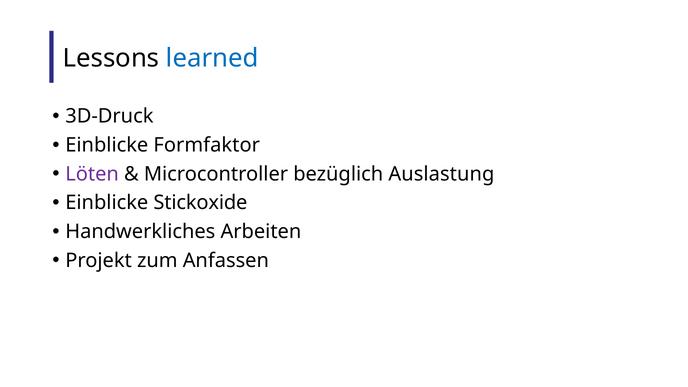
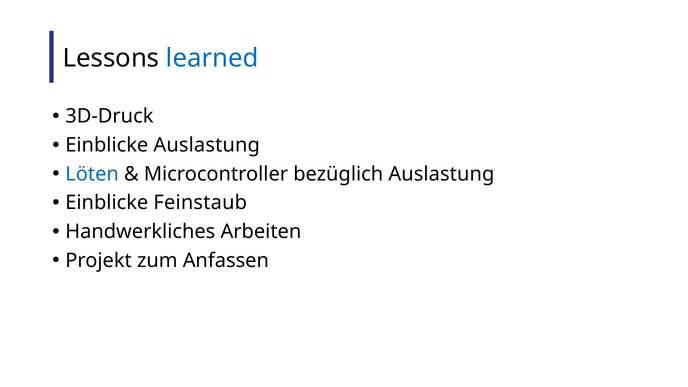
Einblicke Formfaktor: Formfaktor -> Auslastung
Löten colour: purple -> blue
Stickoxide: Stickoxide -> Feinstaub
